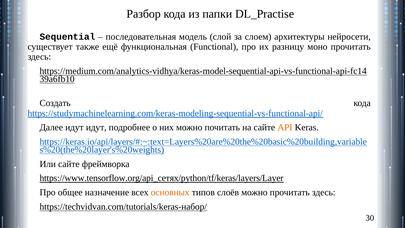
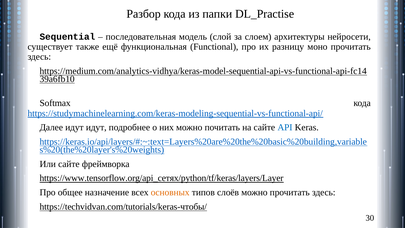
Создать: Создать -> Softmax
API colour: orange -> blue
https://techvidvan.com/tutorials/keras-набор/: https://techvidvan.com/tutorials/keras-набор/ -> https://techvidvan.com/tutorials/keras-чтобы/
